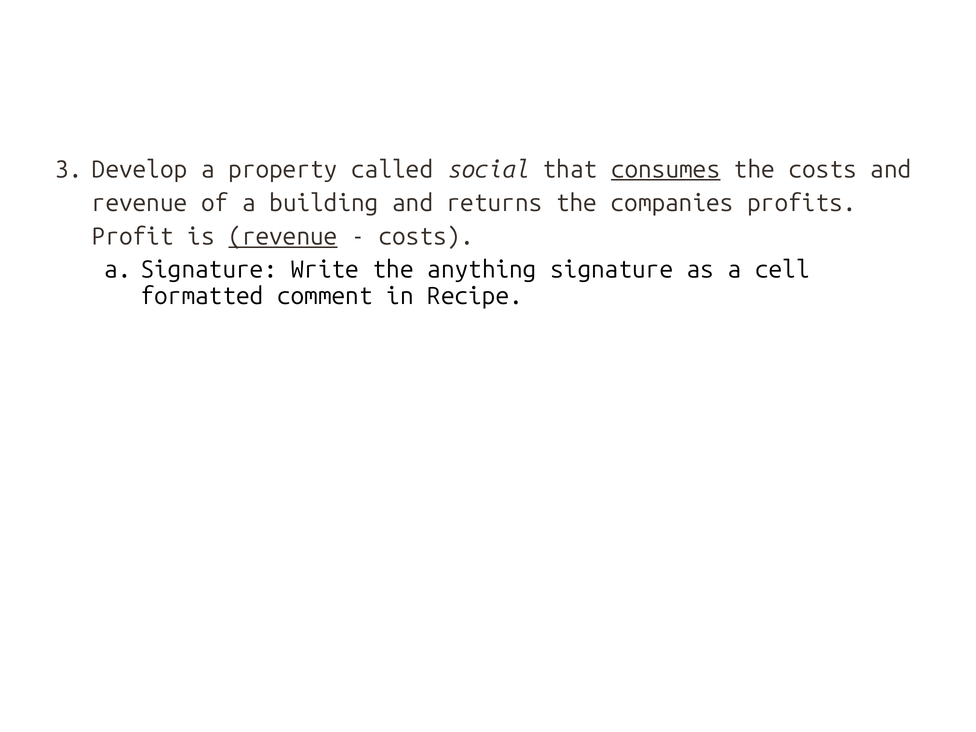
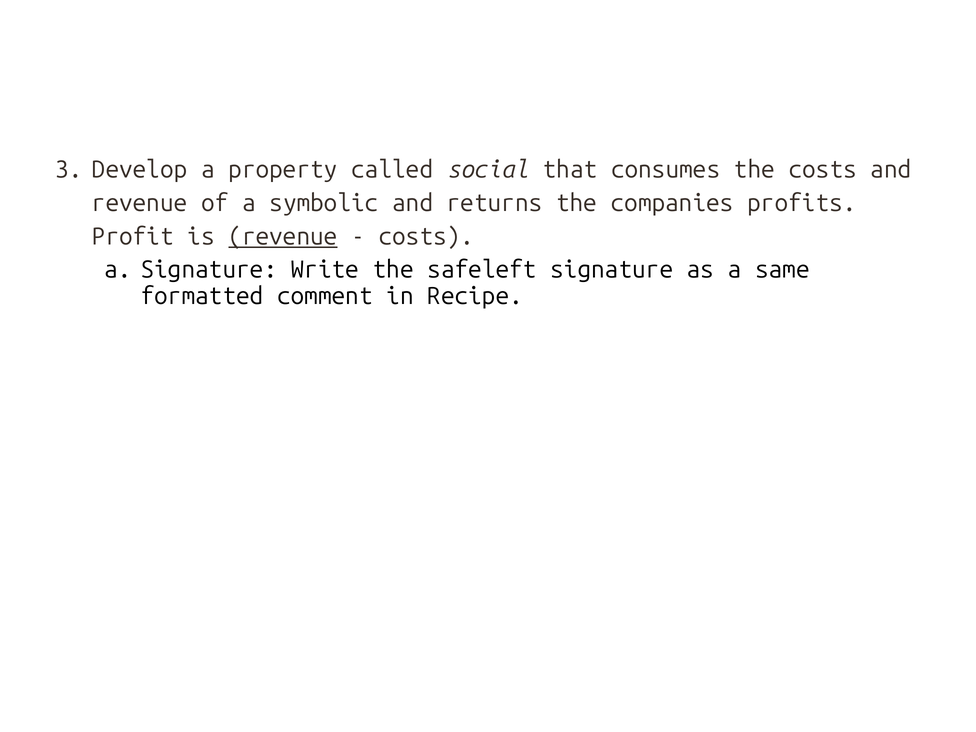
consumes underline: present -> none
building: building -> symbolic
anything: anything -> safeleft
cell: cell -> same
